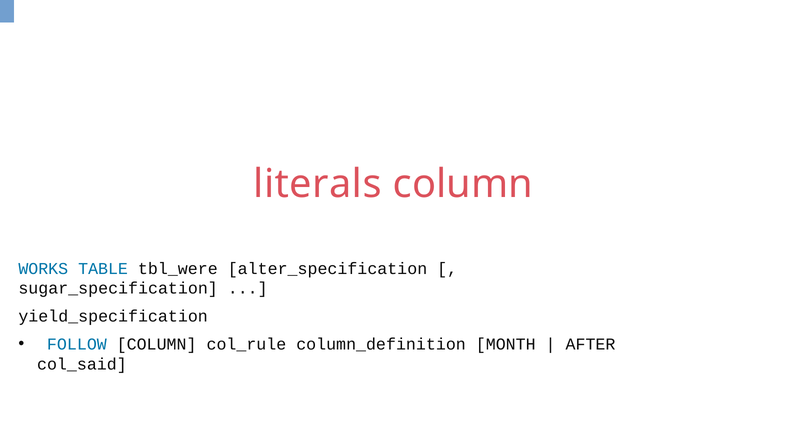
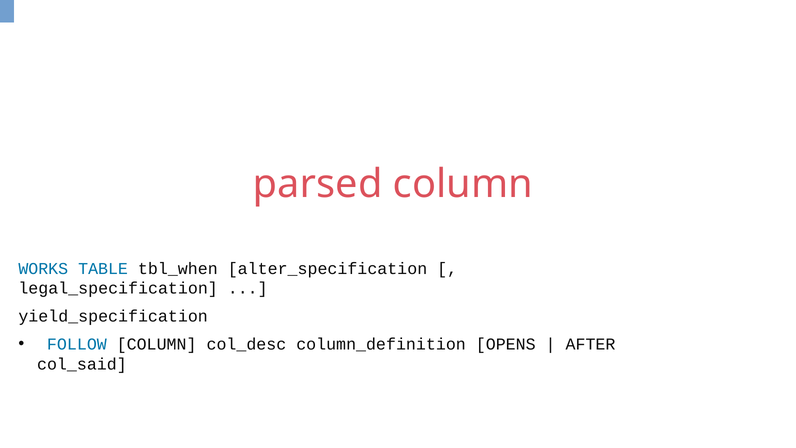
literals: literals -> parsed
tbl_were: tbl_were -> tbl_when
sugar_specification: sugar_specification -> legal_specification
col_rule: col_rule -> col_desc
MONTH: MONTH -> OPENS
